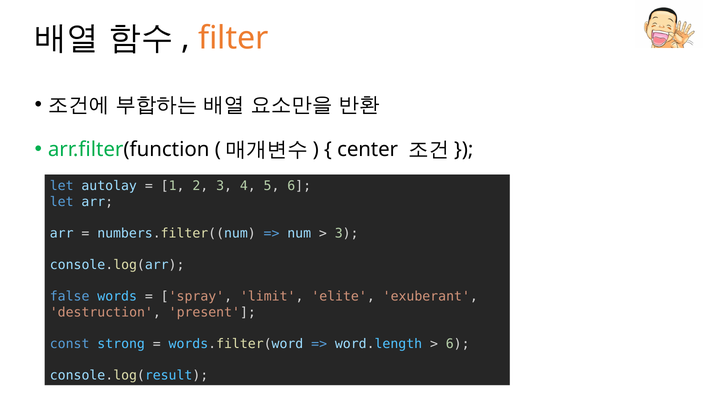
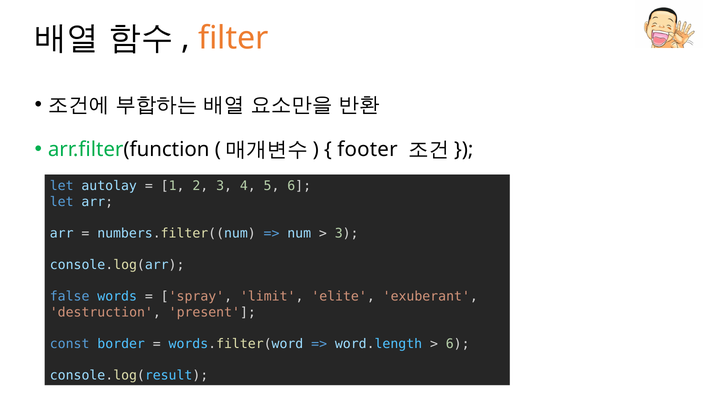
center: center -> footer
strong: strong -> border
